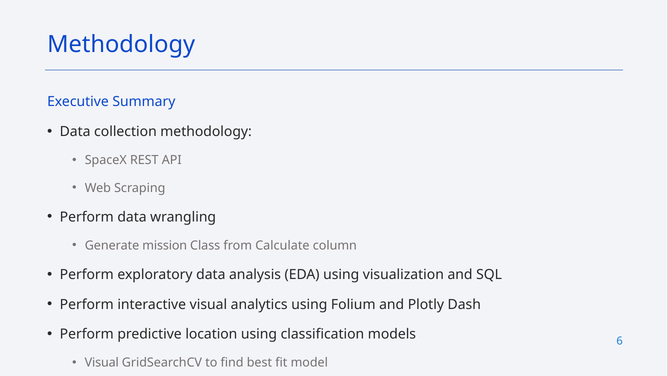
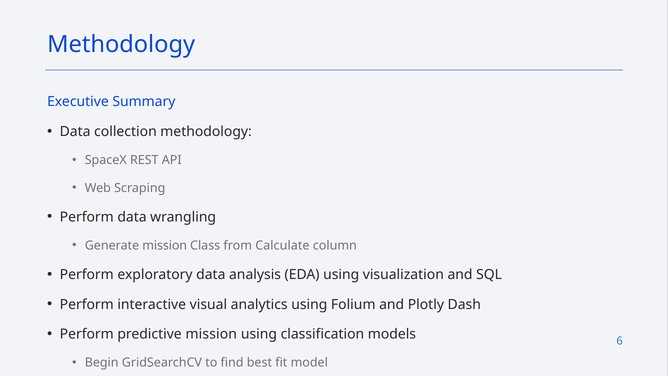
predictive location: location -> mission
Visual at (102, 363): Visual -> Begin
